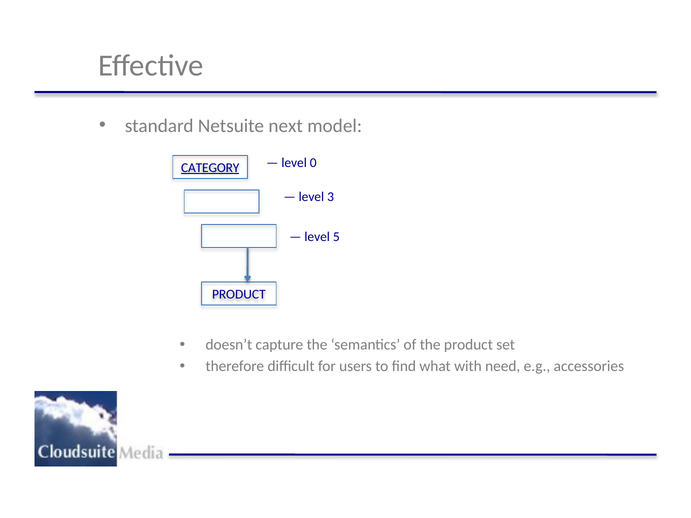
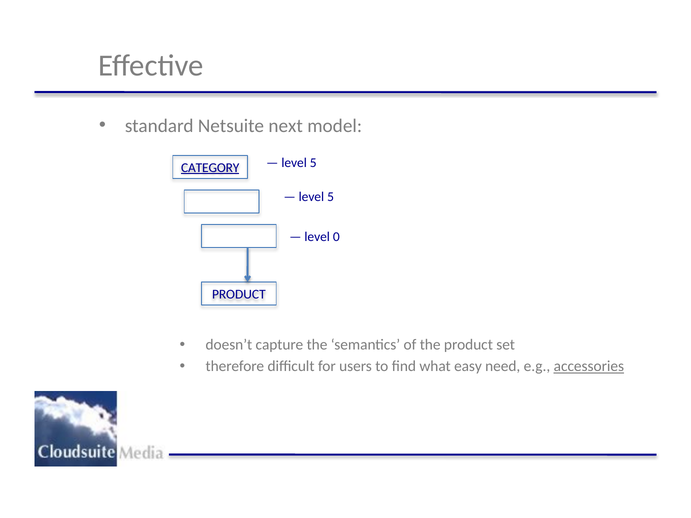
0 at (313, 163): 0 -> 5
3 at (331, 197): 3 -> 5
5: 5 -> 0
with: with -> easy
accessories underline: none -> present
